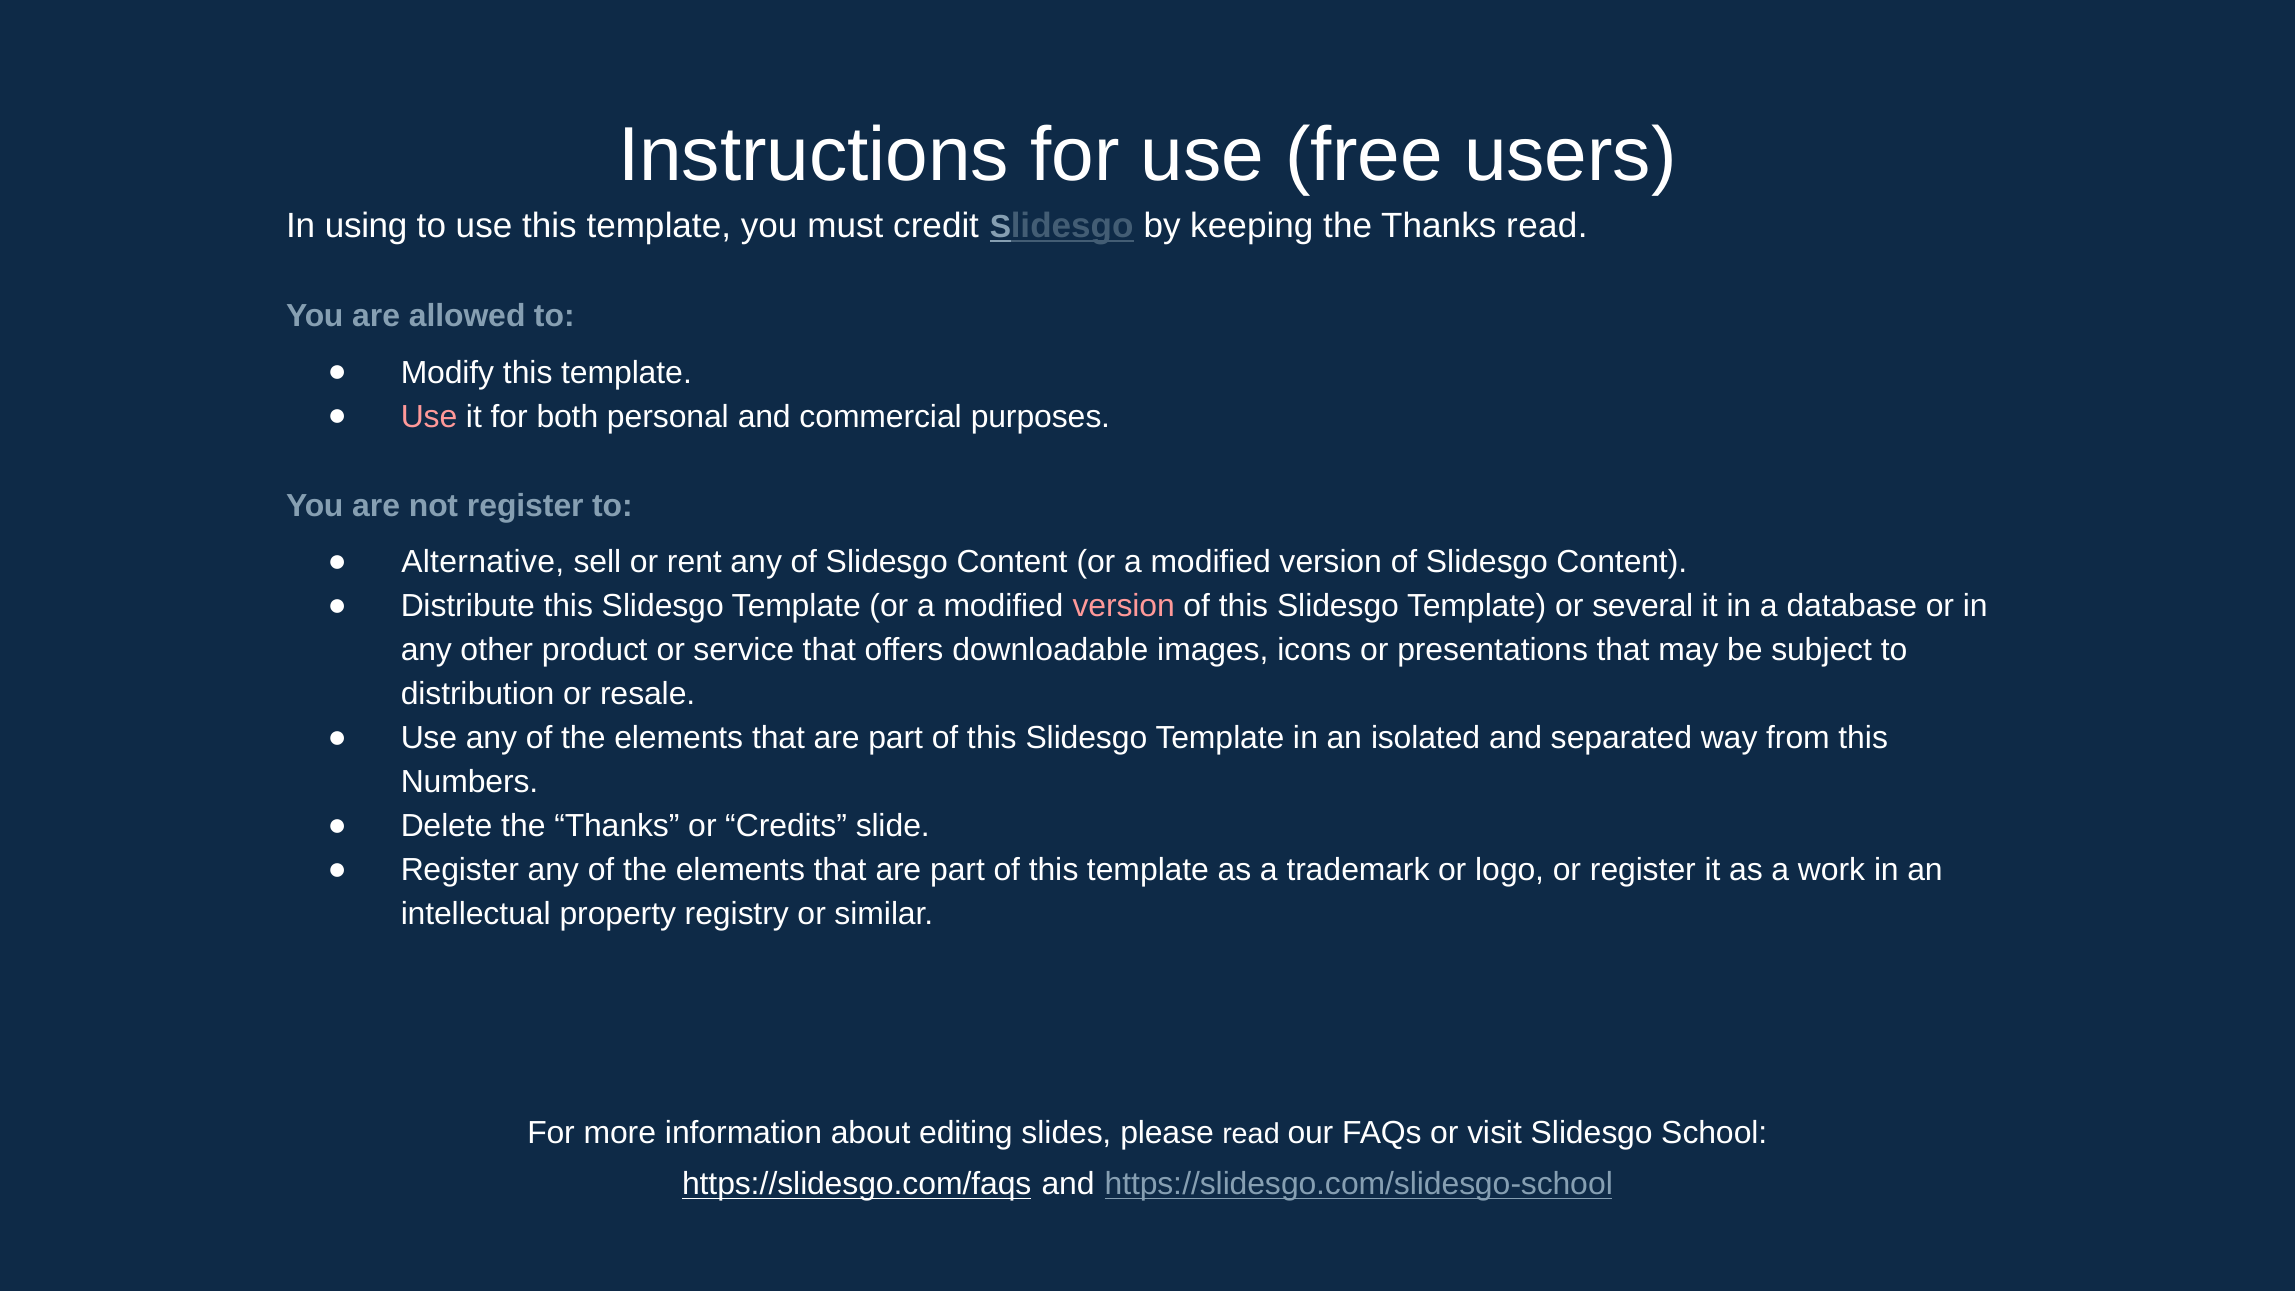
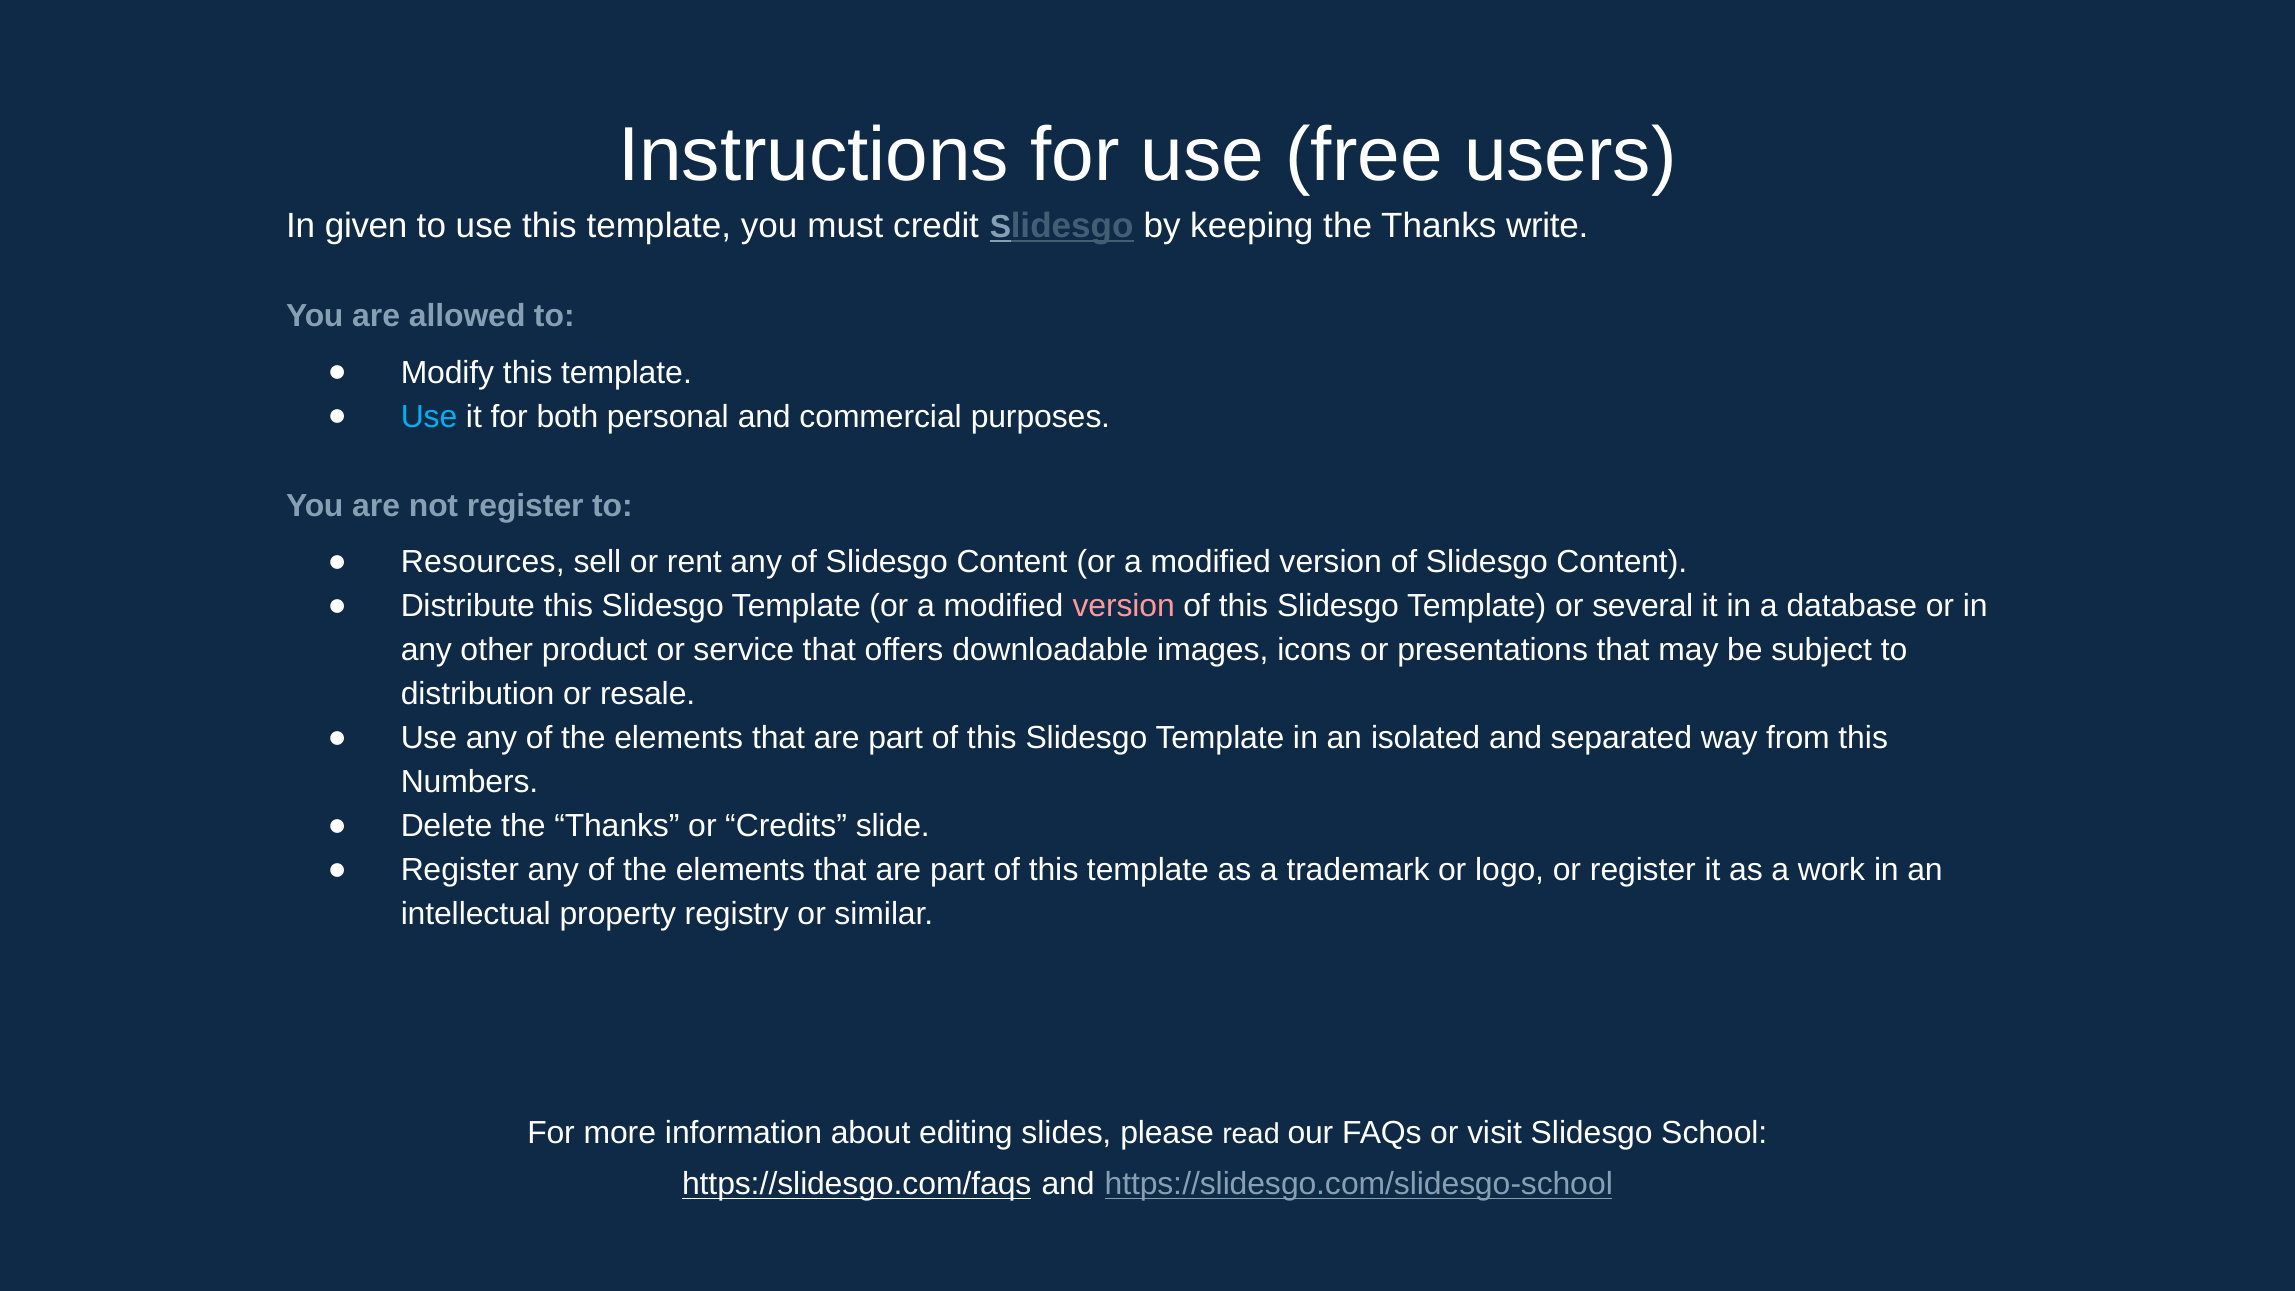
using: using -> given
Thanks read: read -> write
Use at (429, 417) colour: pink -> light blue
Alternative: Alternative -> Resources
